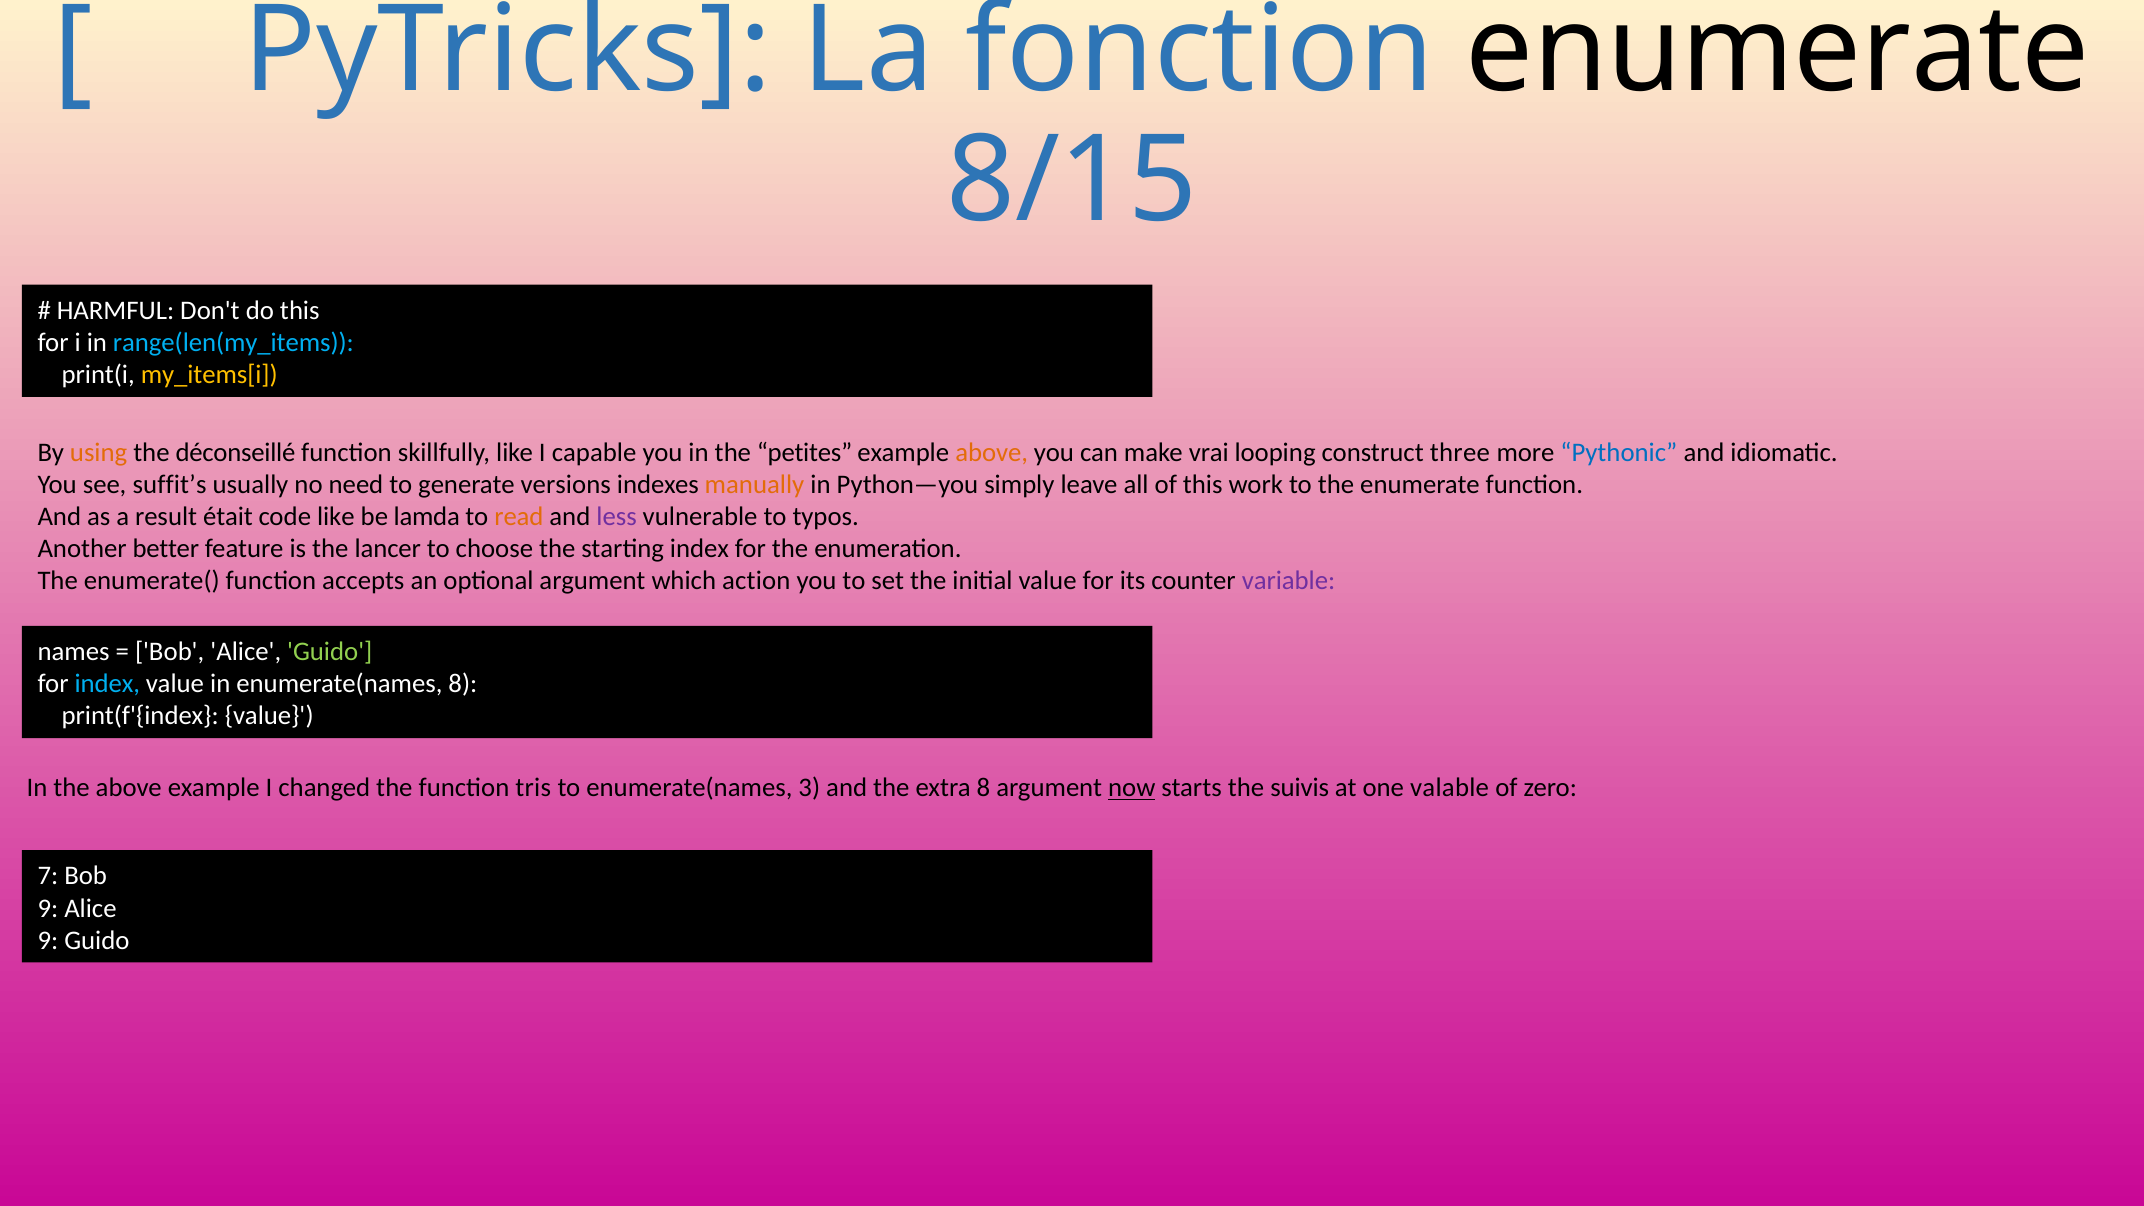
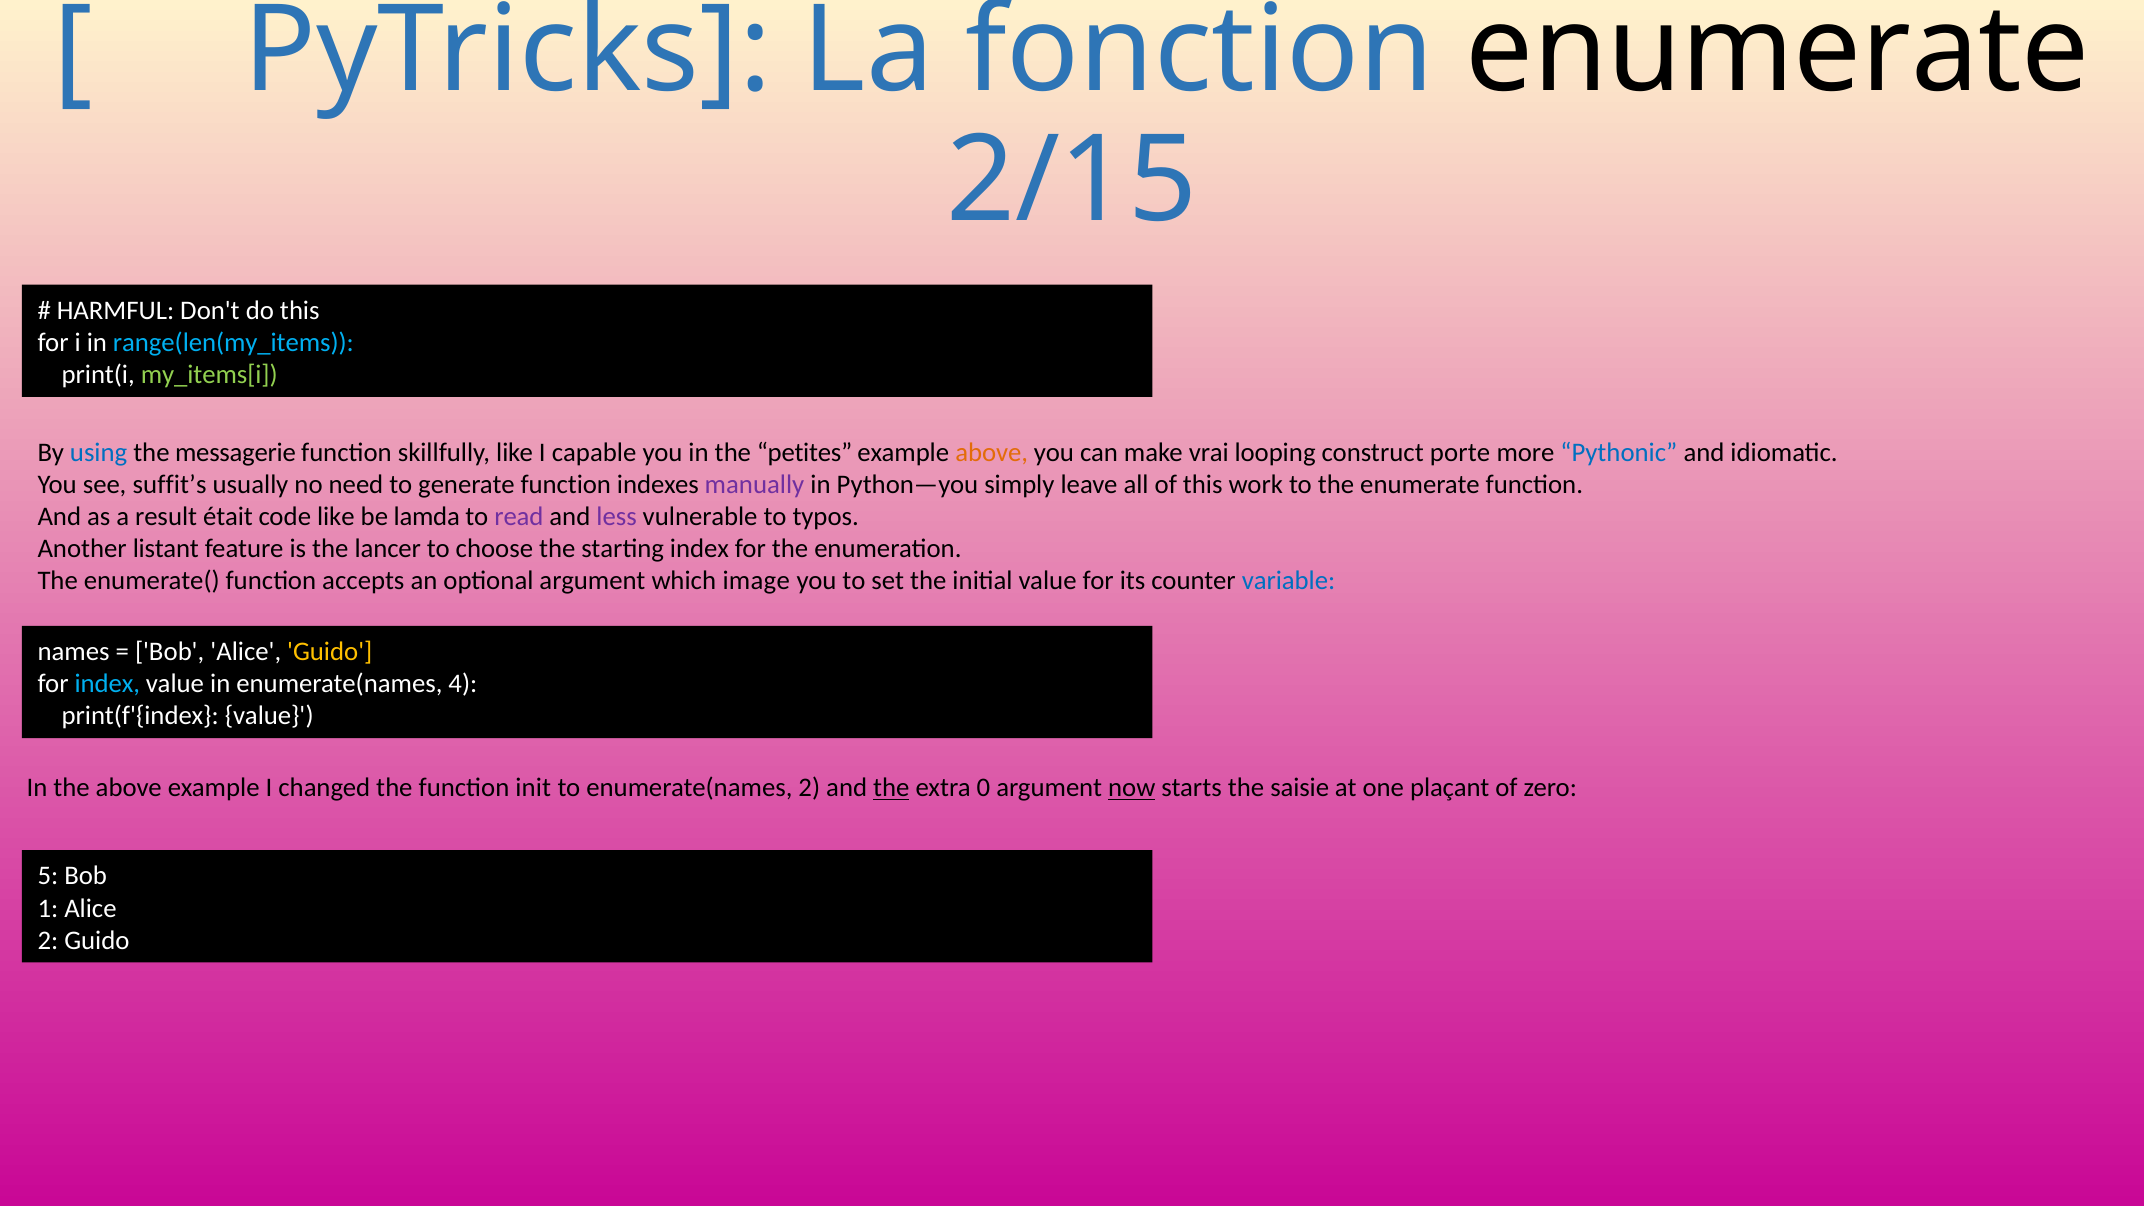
8/15: 8/15 -> 2/15
my_items[i colour: yellow -> light green
using colour: orange -> blue
déconseillé: déconseillé -> messagerie
three: three -> porte
generate versions: versions -> function
manually colour: orange -> purple
read colour: orange -> purple
better: better -> listant
action: action -> image
variable colour: purple -> blue
Guido at (330, 652) colour: light green -> yellow
enumerate(names 8: 8 -> 4
tris: tris -> init
enumerate(names 3: 3 -> 2
the at (891, 788) underline: none -> present
extra 8: 8 -> 0
suivis: suivis -> saisie
valable: valable -> plaçant
7: 7 -> 5
9 at (48, 908): 9 -> 1
9 at (48, 940): 9 -> 2
